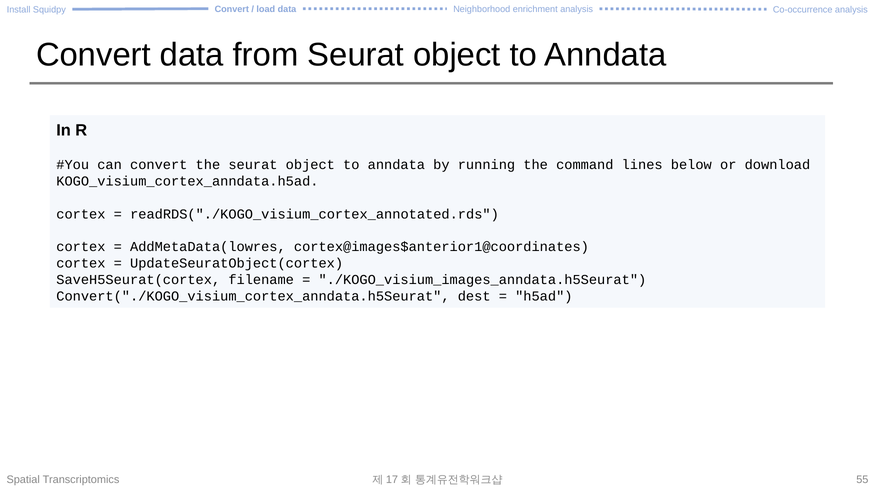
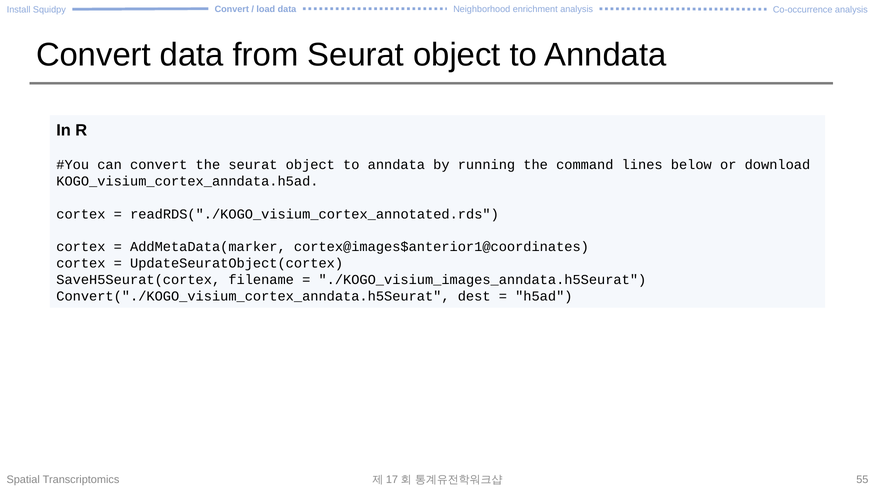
AddMetaData(lowres: AddMetaData(lowres -> AddMetaData(marker
